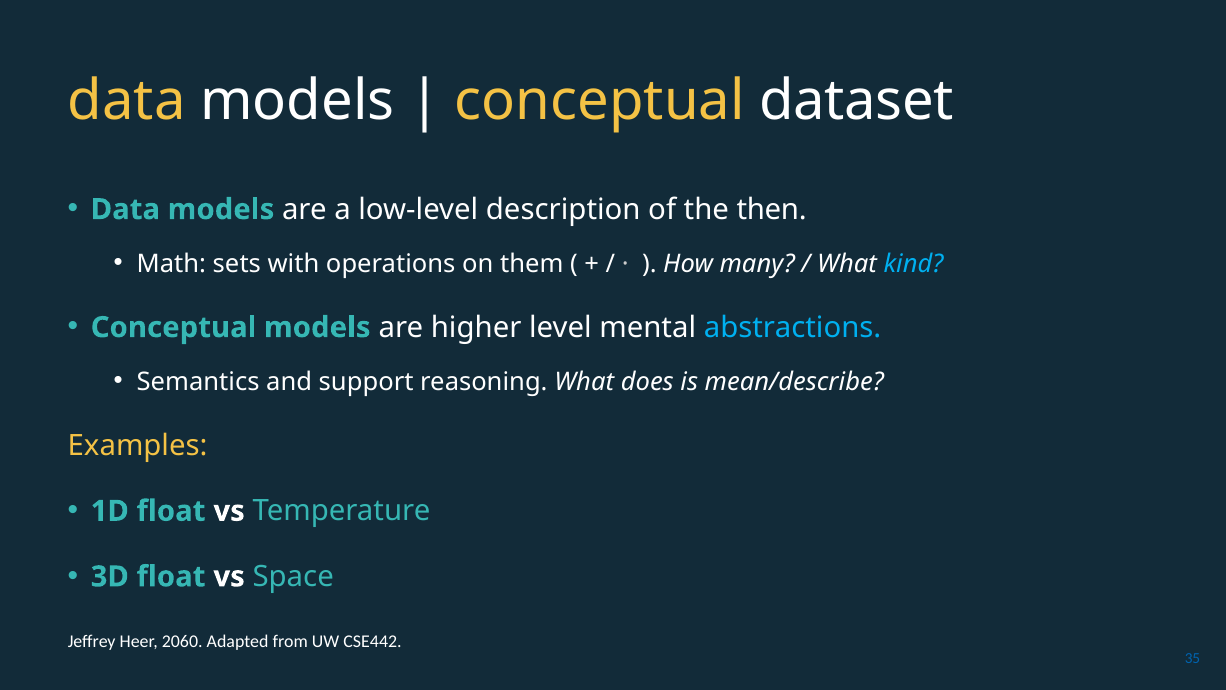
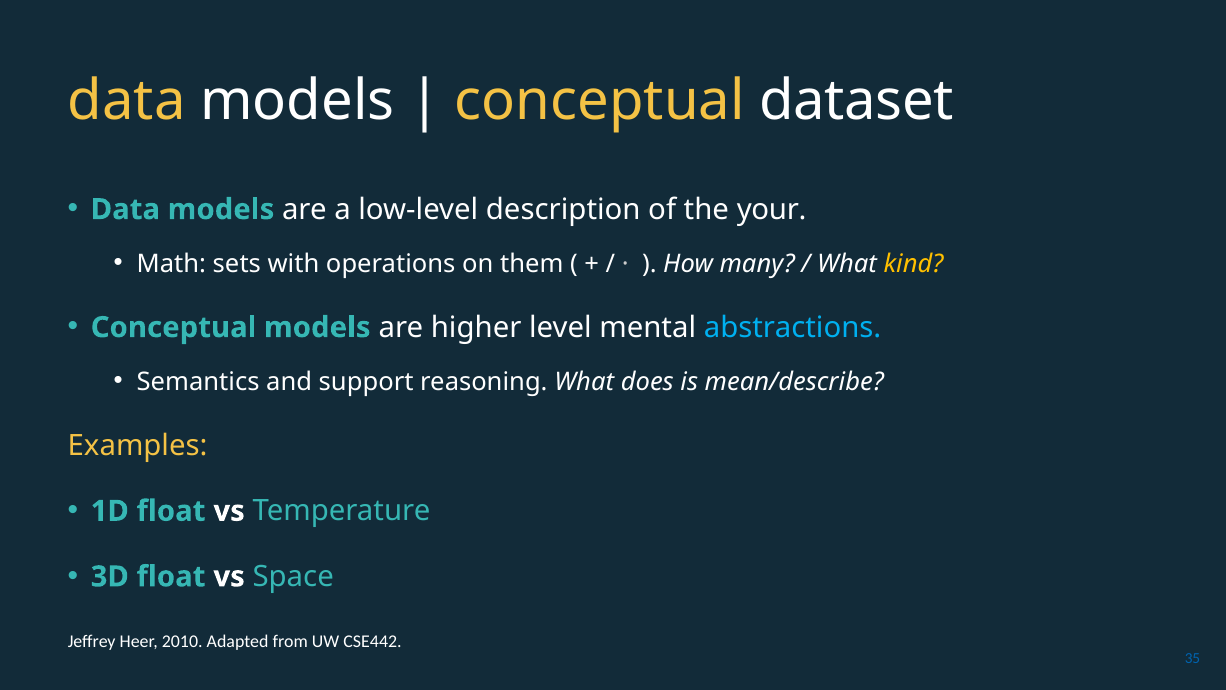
then: then -> your
kind colour: light blue -> yellow
2060: 2060 -> 2010
